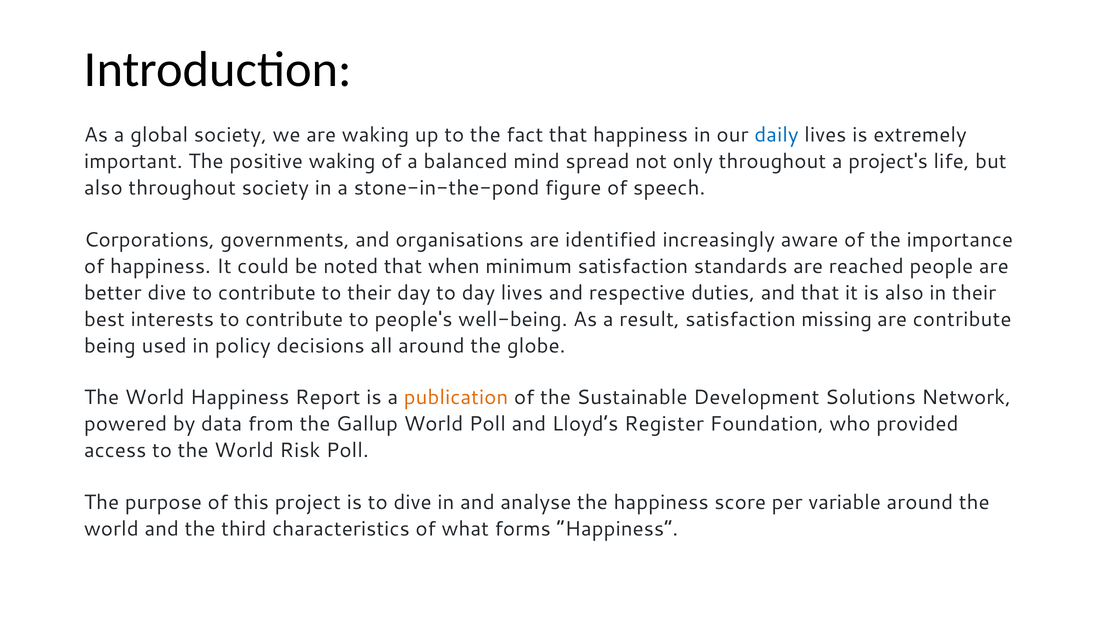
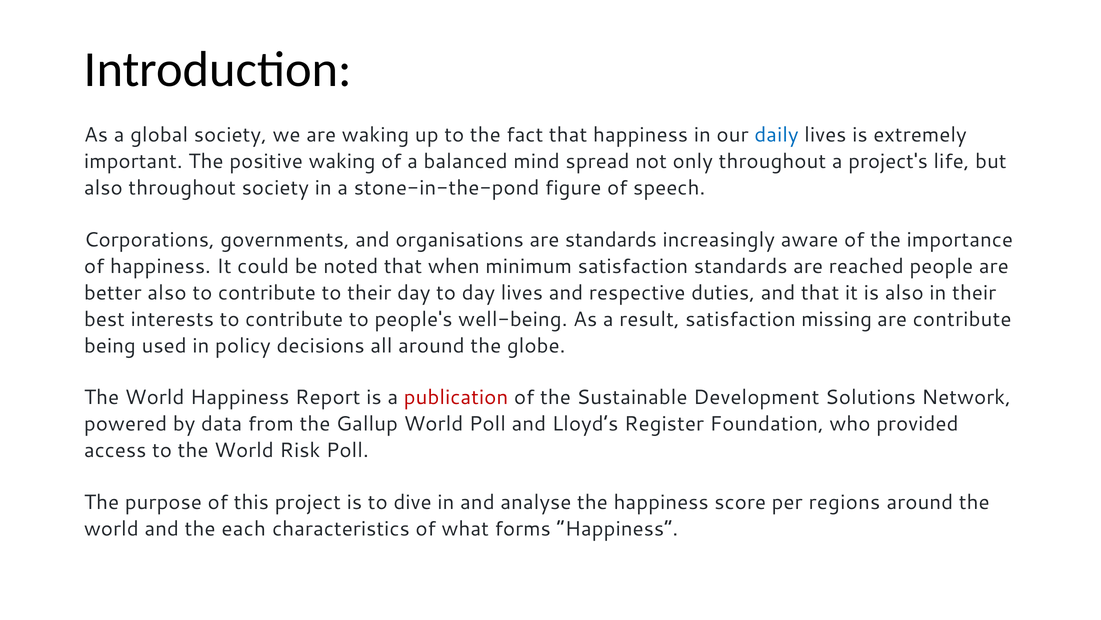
are identified: identified -> standards
better dive: dive -> also
publication colour: orange -> red
variable: variable -> regions
third: third -> each
